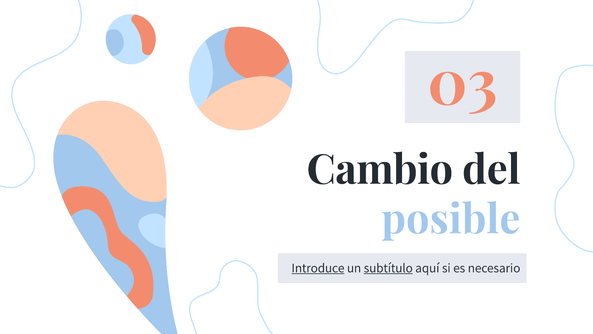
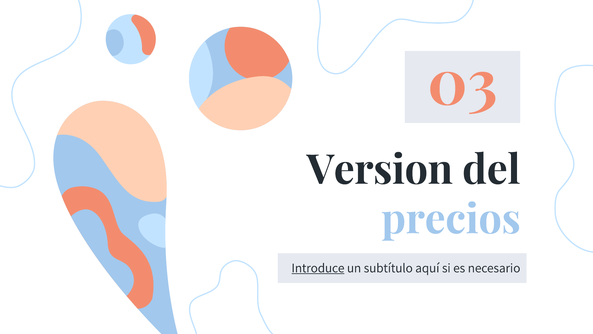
Cambio: Cambio -> Version
posible: posible -> precios
subtítulo underline: present -> none
